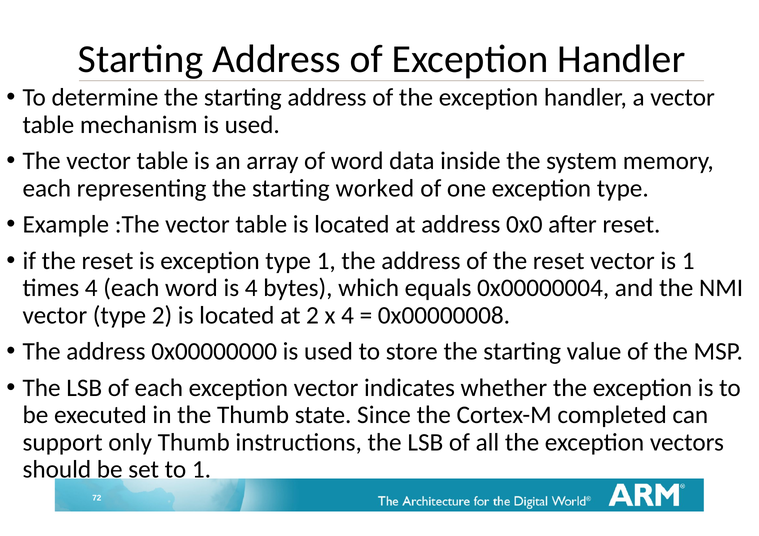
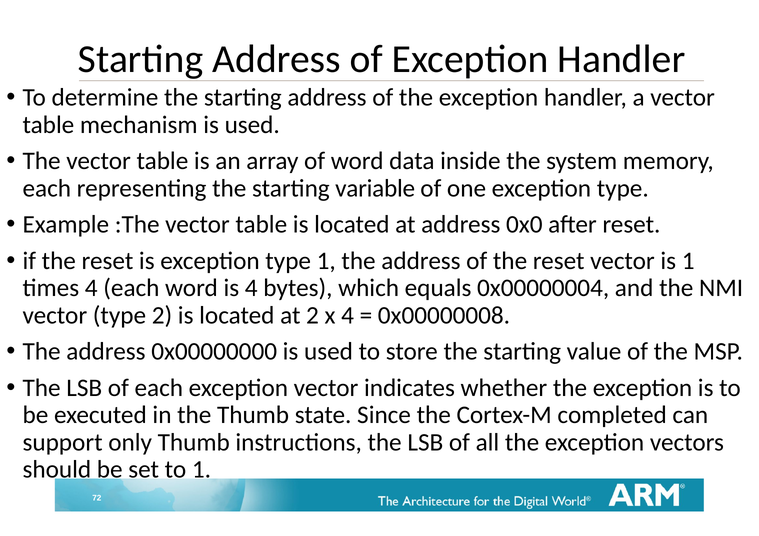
worked: worked -> variable
